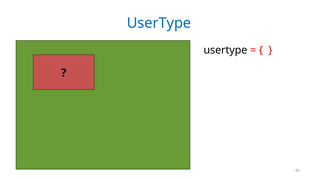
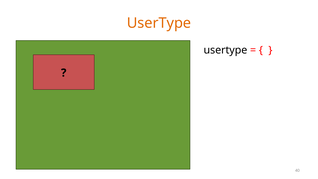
UserType at (159, 23) colour: blue -> orange
